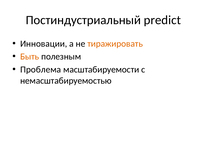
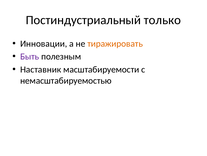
predict: predict -> только
Быть colour: orange -> purple
Проблема: Проблема -> Наставник
